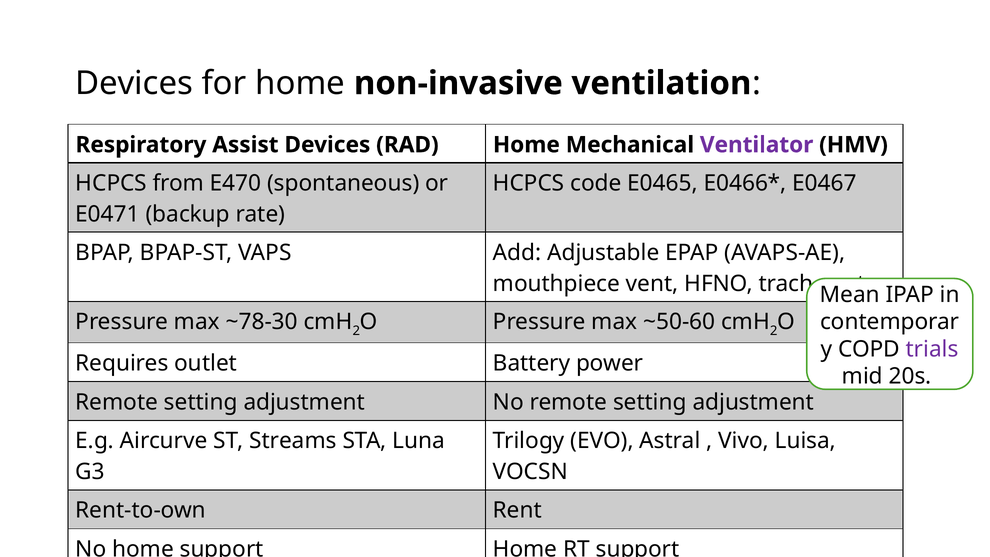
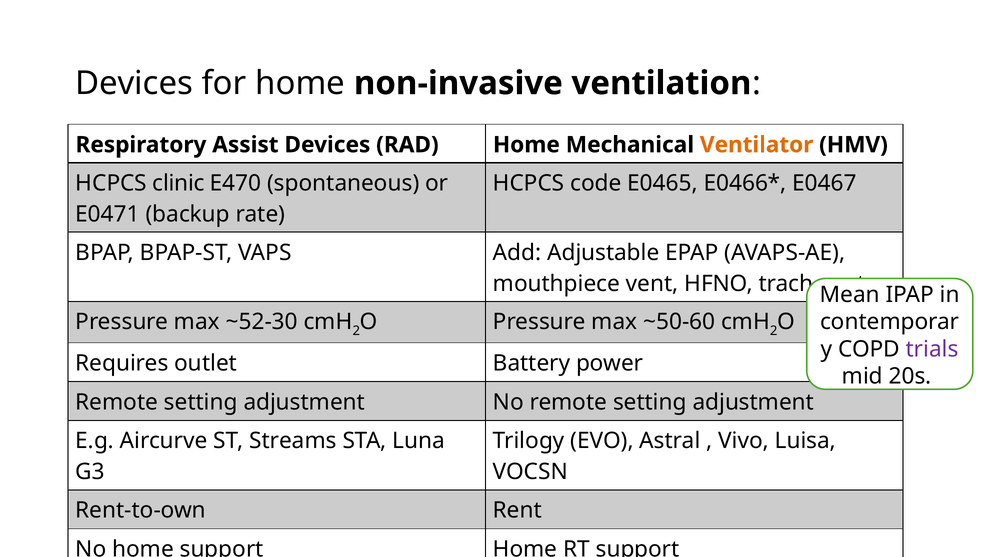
Ventilator colour: purple -> orange
from: from -> clinic
~78-30: ~78-30 -> ~52-30
